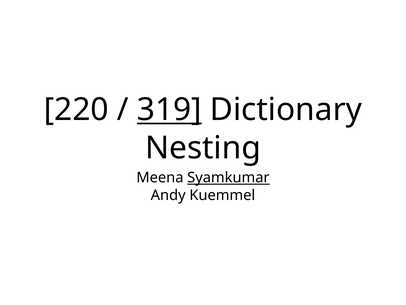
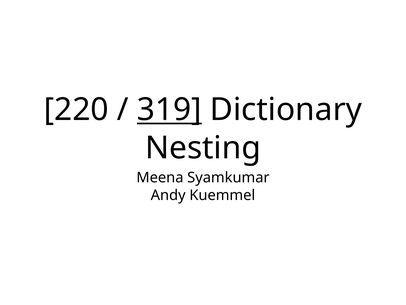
Syamkumar underline: present -> none
